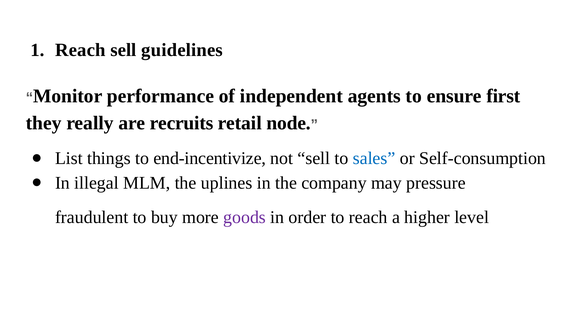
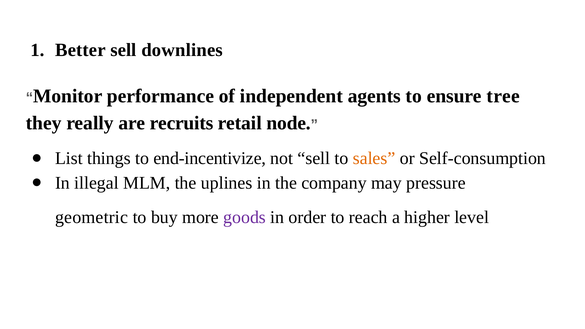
Reach at (80, 50): Reach -> Better
guidelines: guidelines -> downlines
first: first -> tree
sales colour: blue -> orange
fraudulent: fraudulent -> geometric
